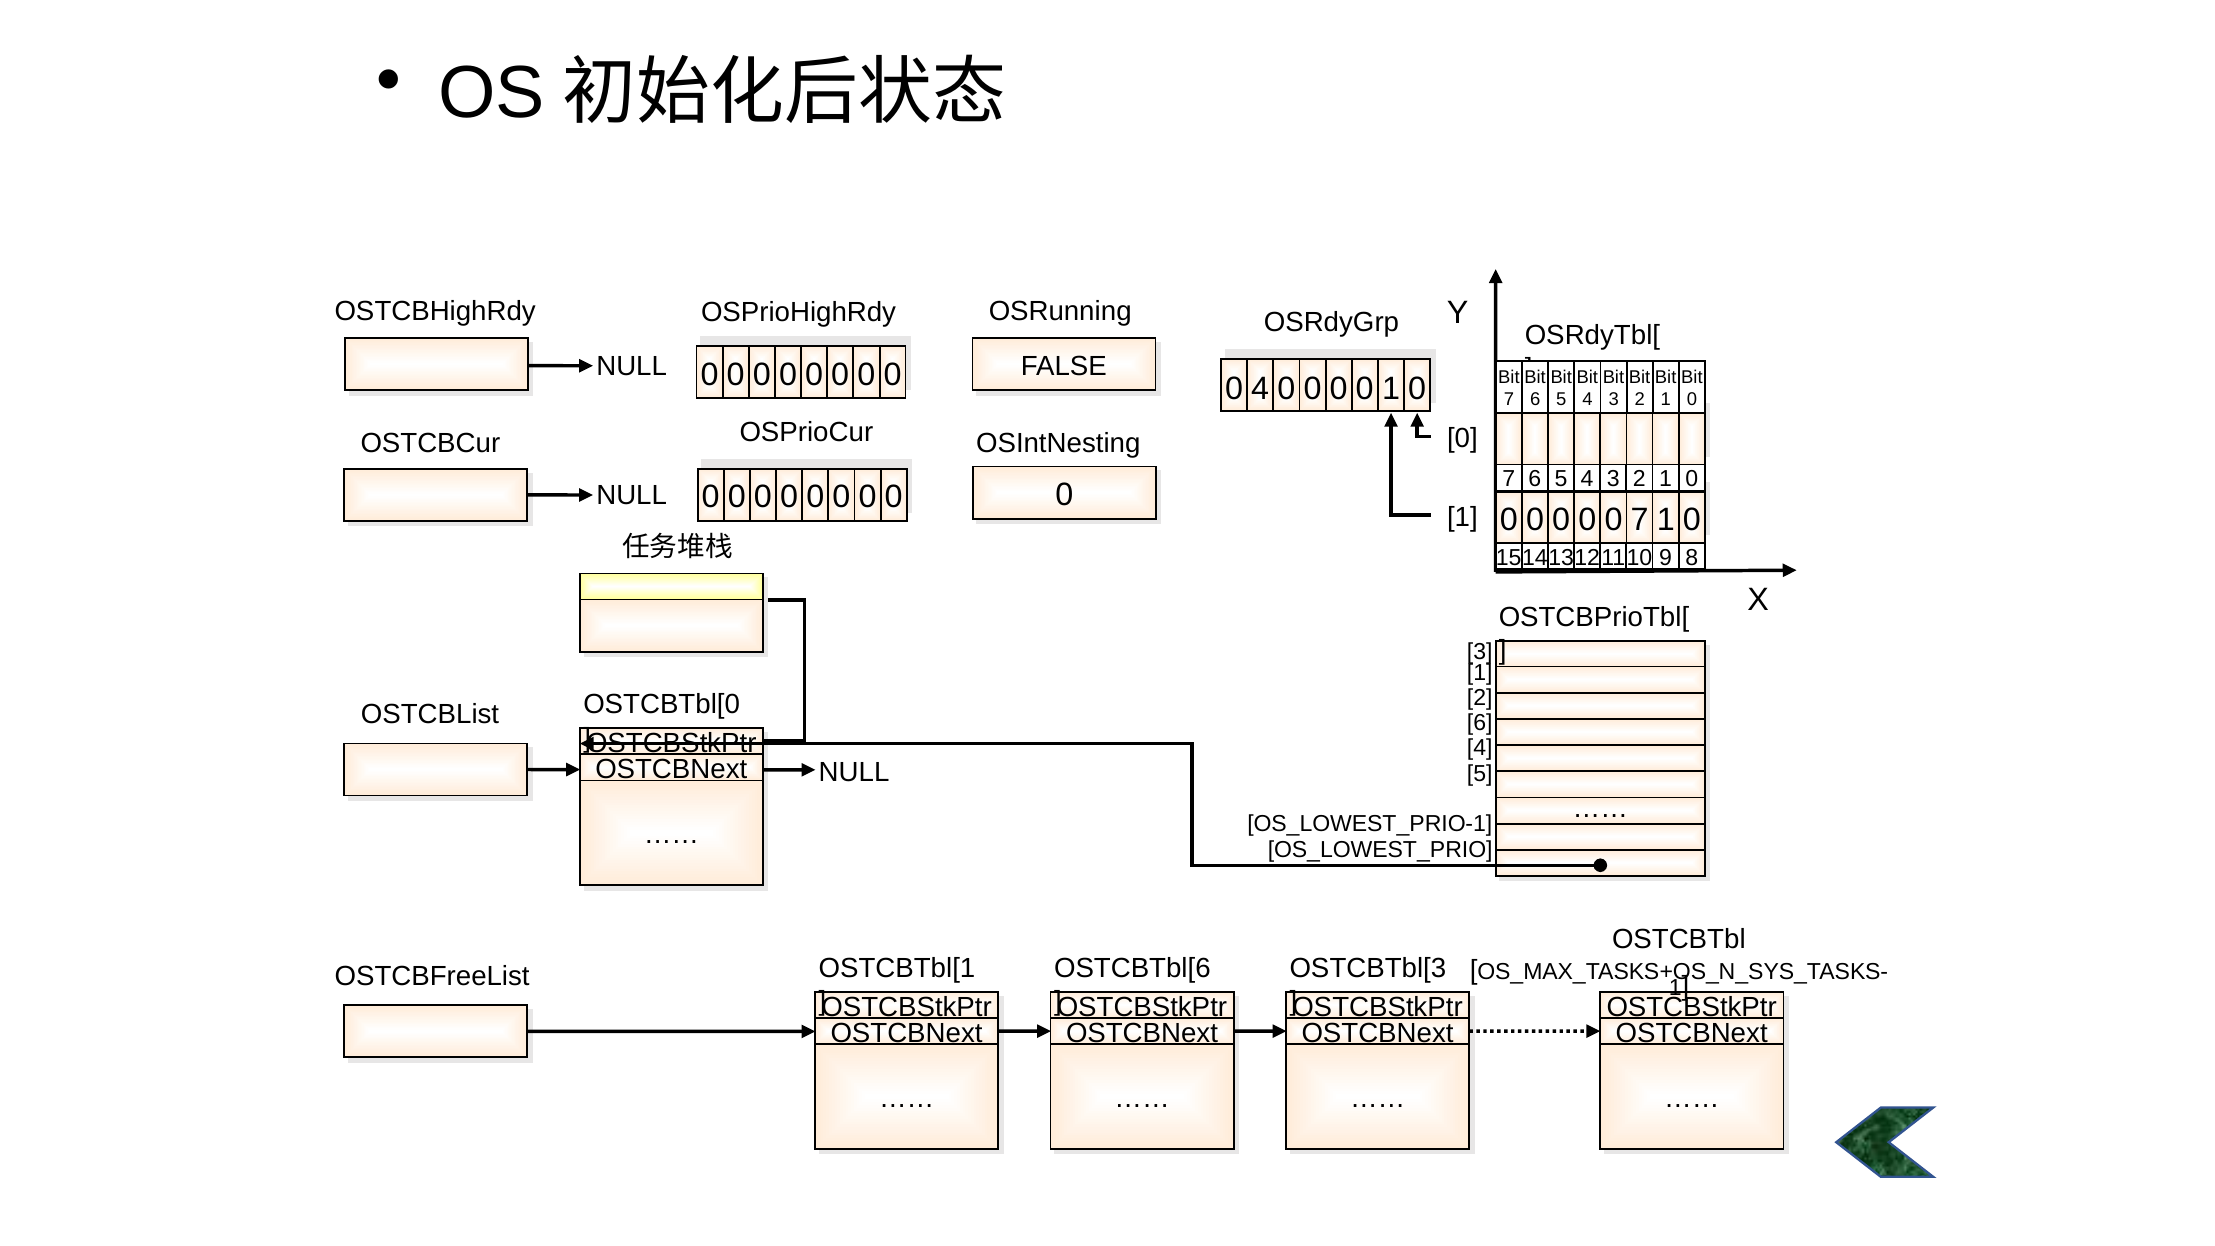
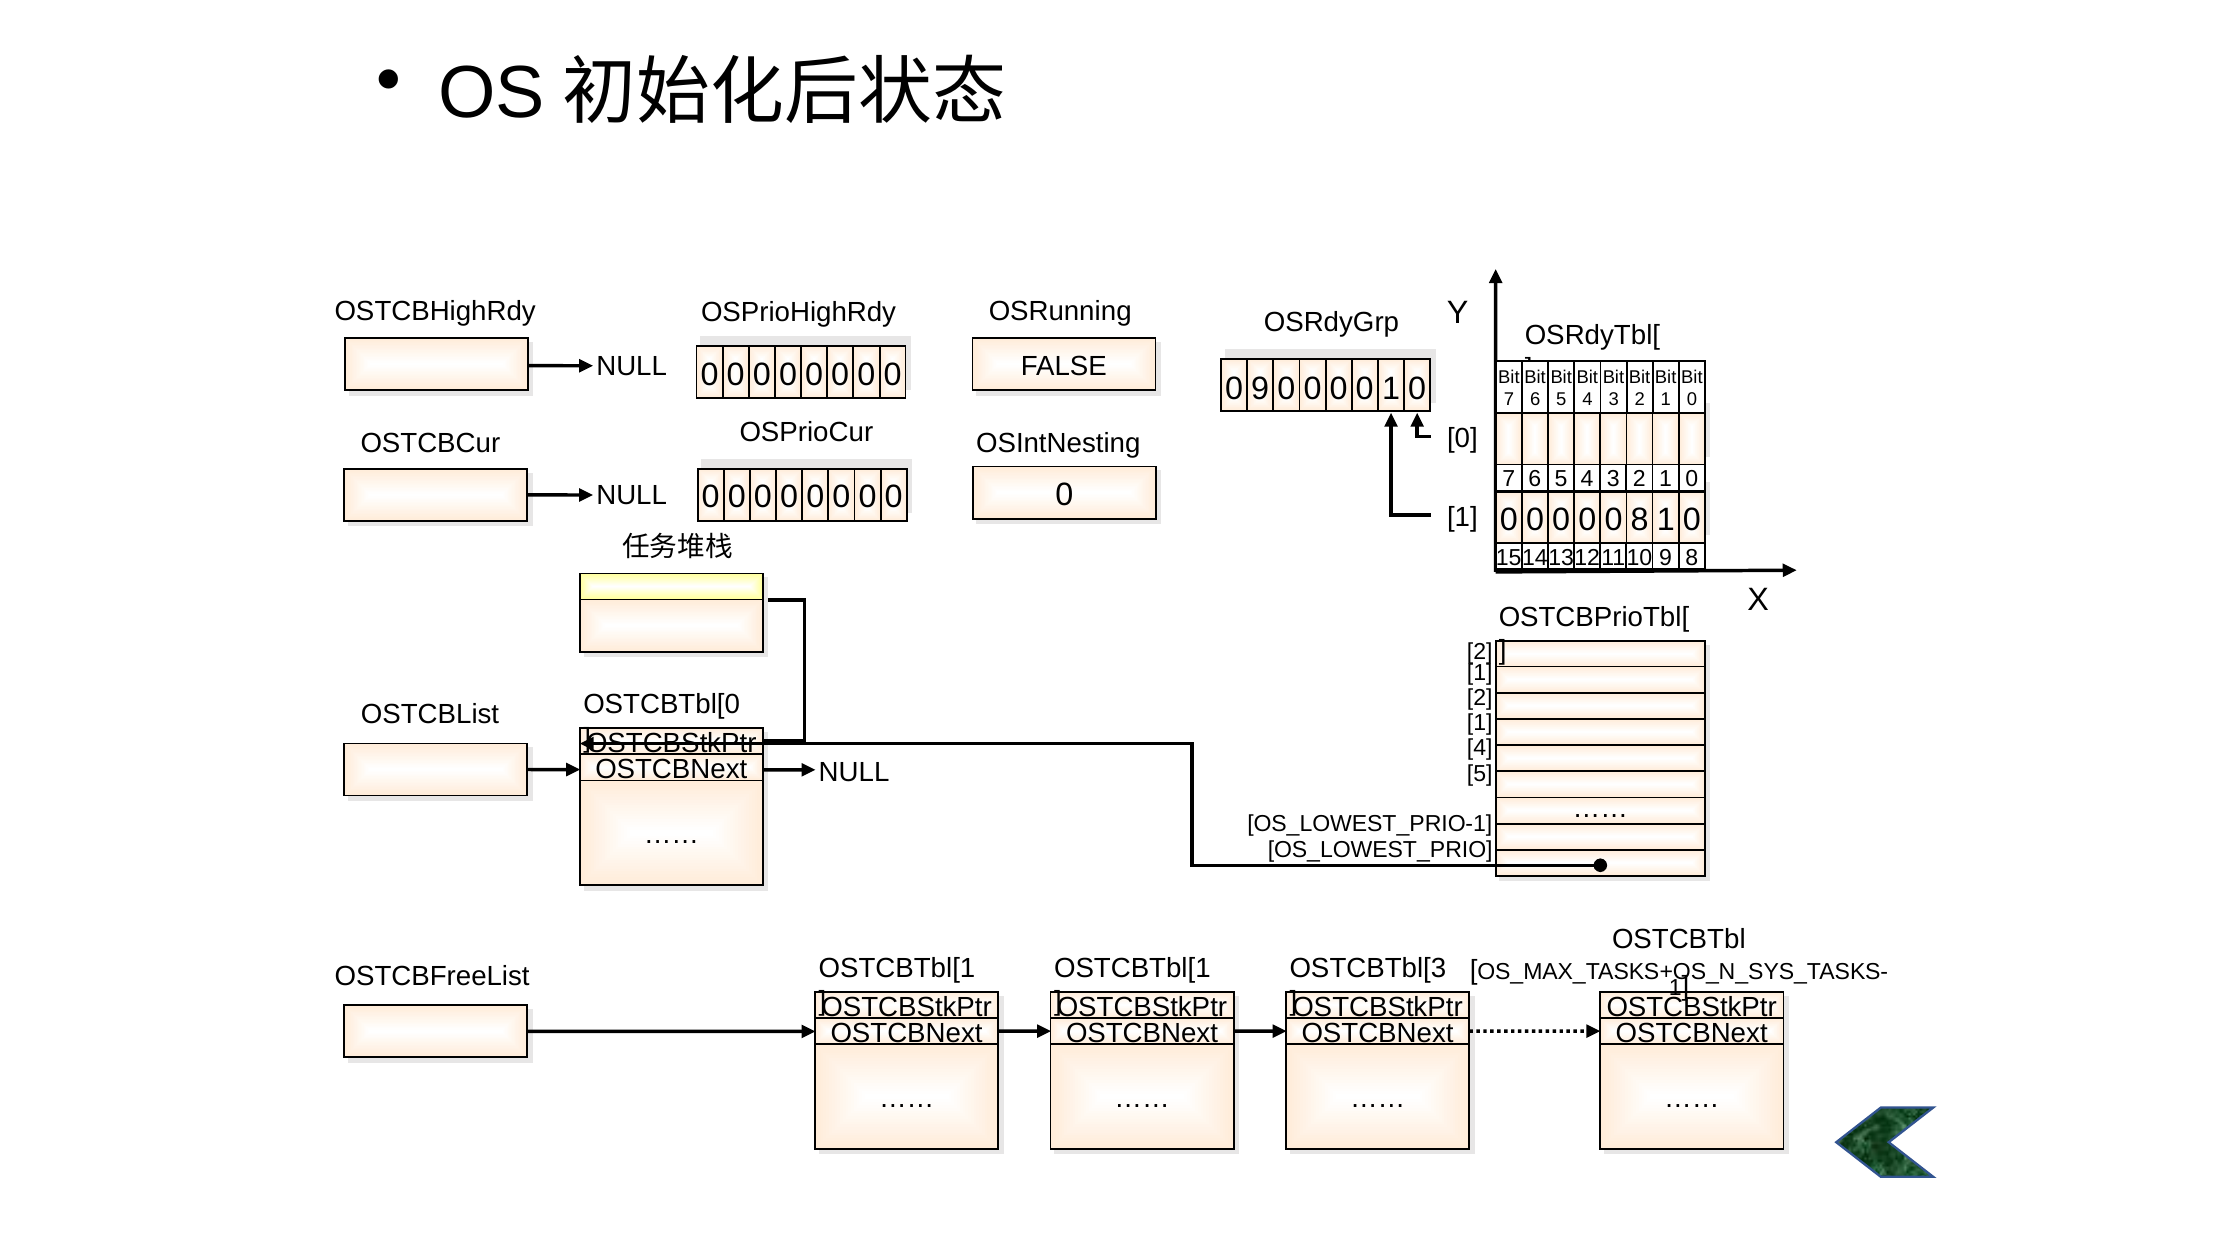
0 4: 4 -> 9
0 7: 7 -> 8
3 at (1480, 652): 3 -> 2
6 at (1480, 723): 6 -> 1
OSTCBTbl[6 at (1132, 969): OSTCBTbl[6 -> OSTCBTbl[1
